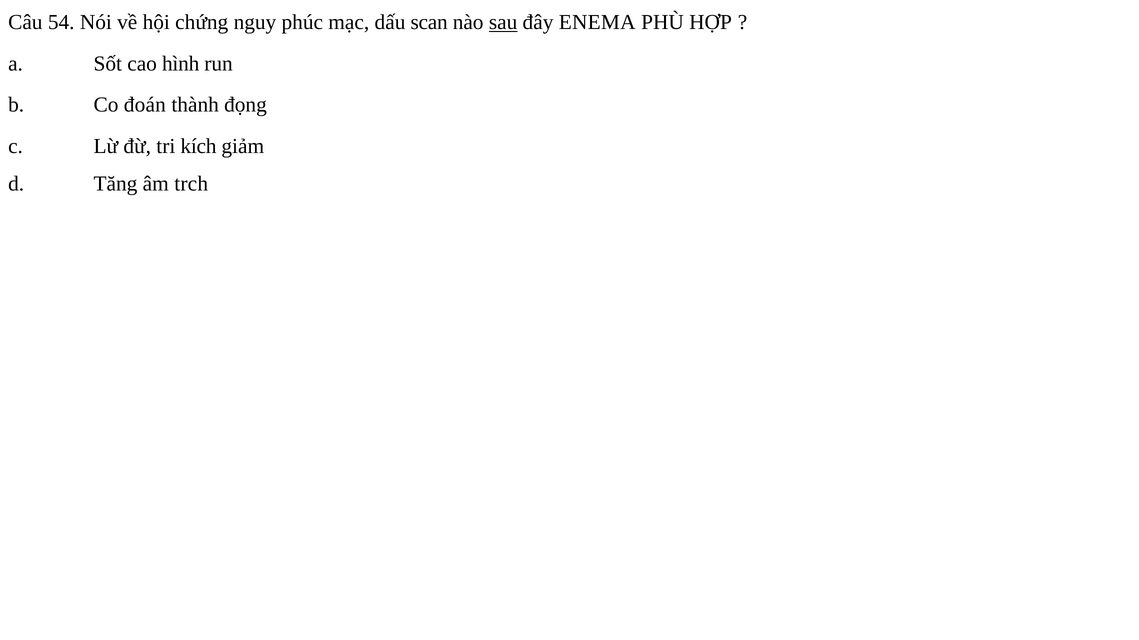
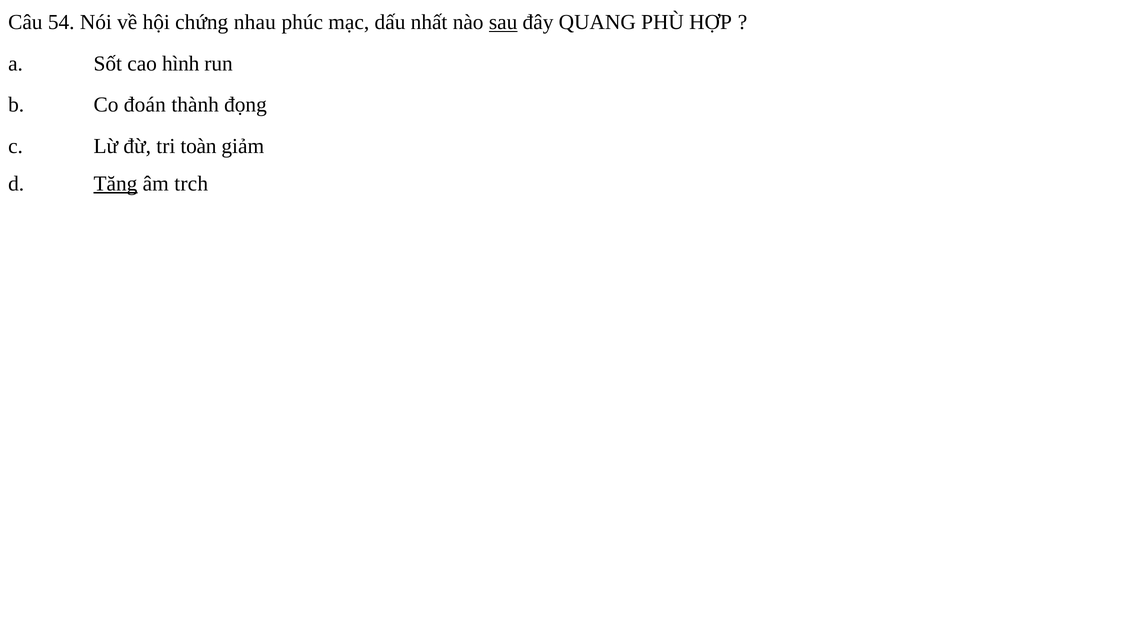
nguy: nguy -> nhau
scan: scan -> nhất
ENEMA: ENEMA -> QUANG
kích: kích -> toàn
Tăng underline: none -> present
